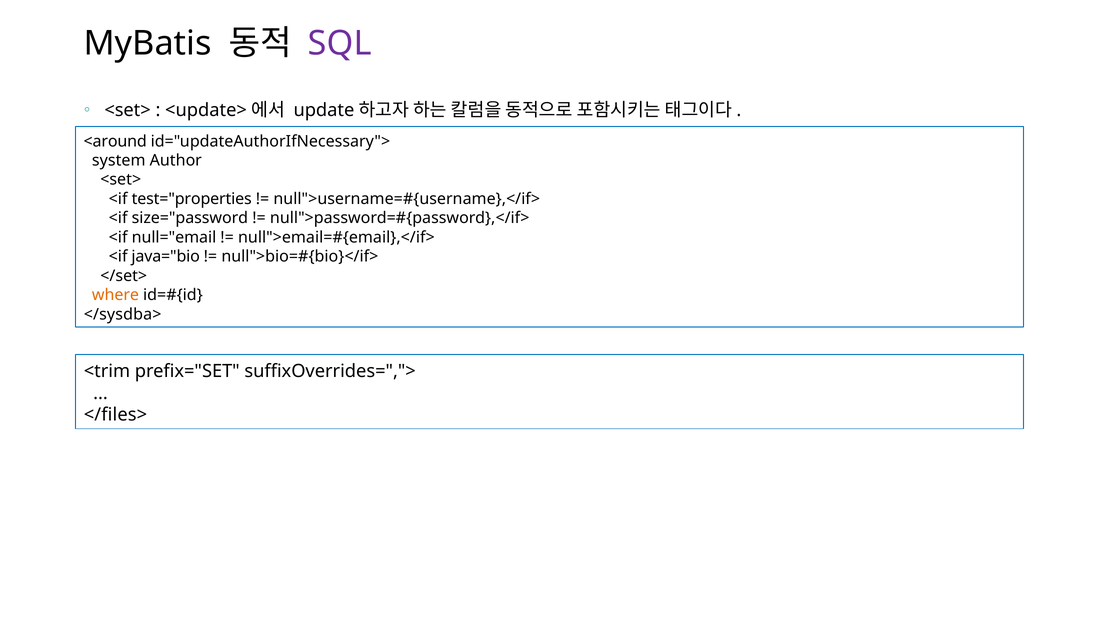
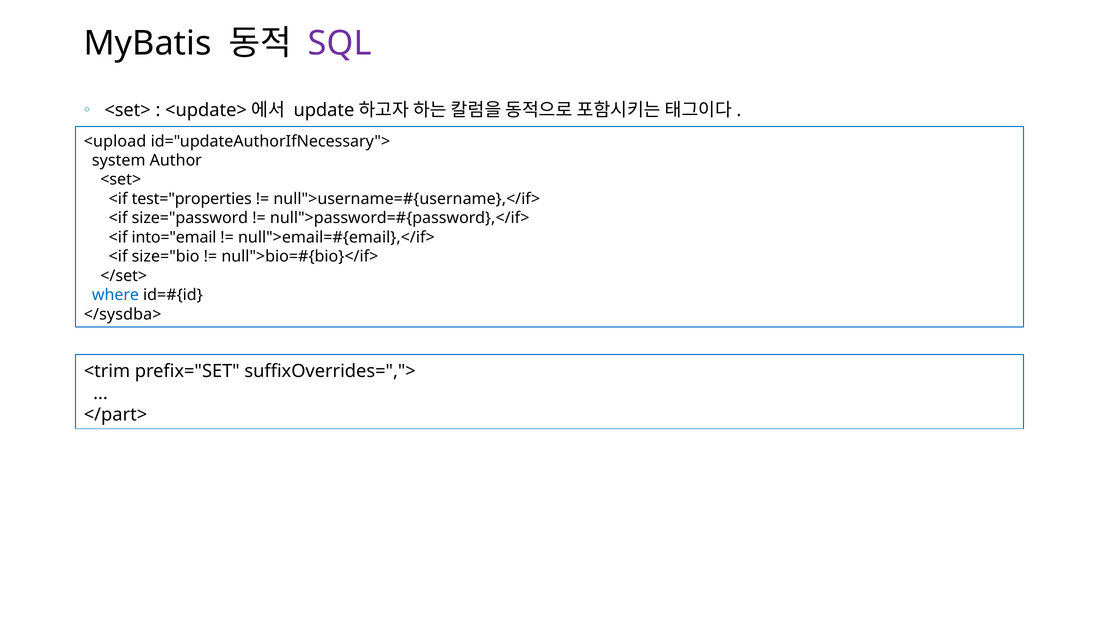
<around: <around -> <upload
null="email: null="email -> into="email
java="bio: java="bio -> size="bio
where colour: orange -> blue
</files>: </files> -> </part>
